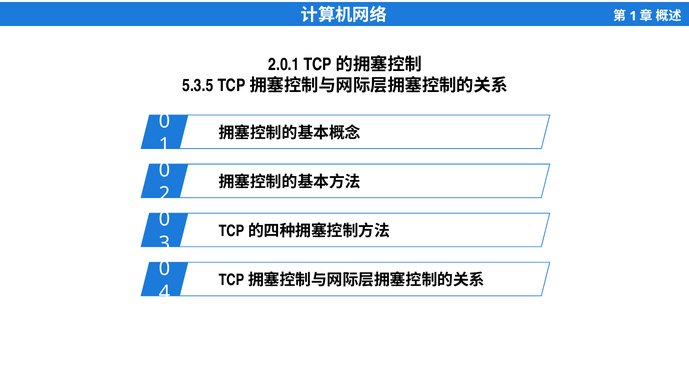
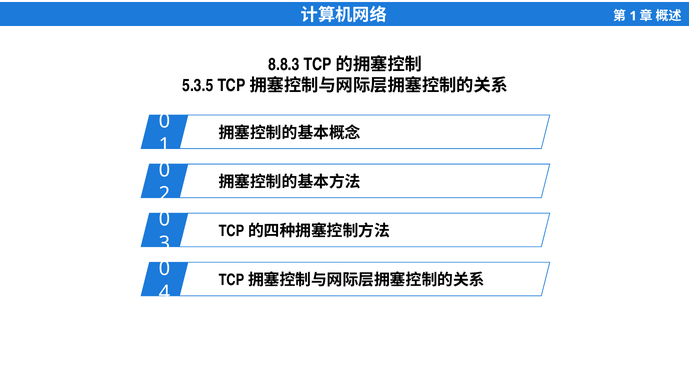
2.0.1: 2.0.1 -> 8.8.3
